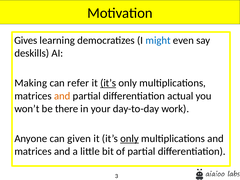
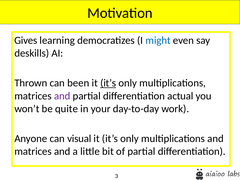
Making: Making -> Thrown
refer: refer -> been
and at (62, 96) colour: orange -> purple
there: there -> quite
given: given -> visual
only at (129, 139) underline: present -> none
